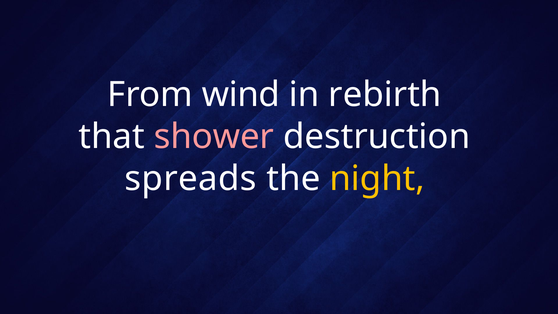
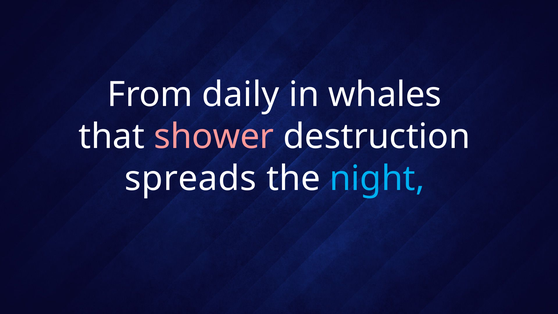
wind: wind -> daily
rebirth: rebirth -> whales
night colour: yellow -> light blue
